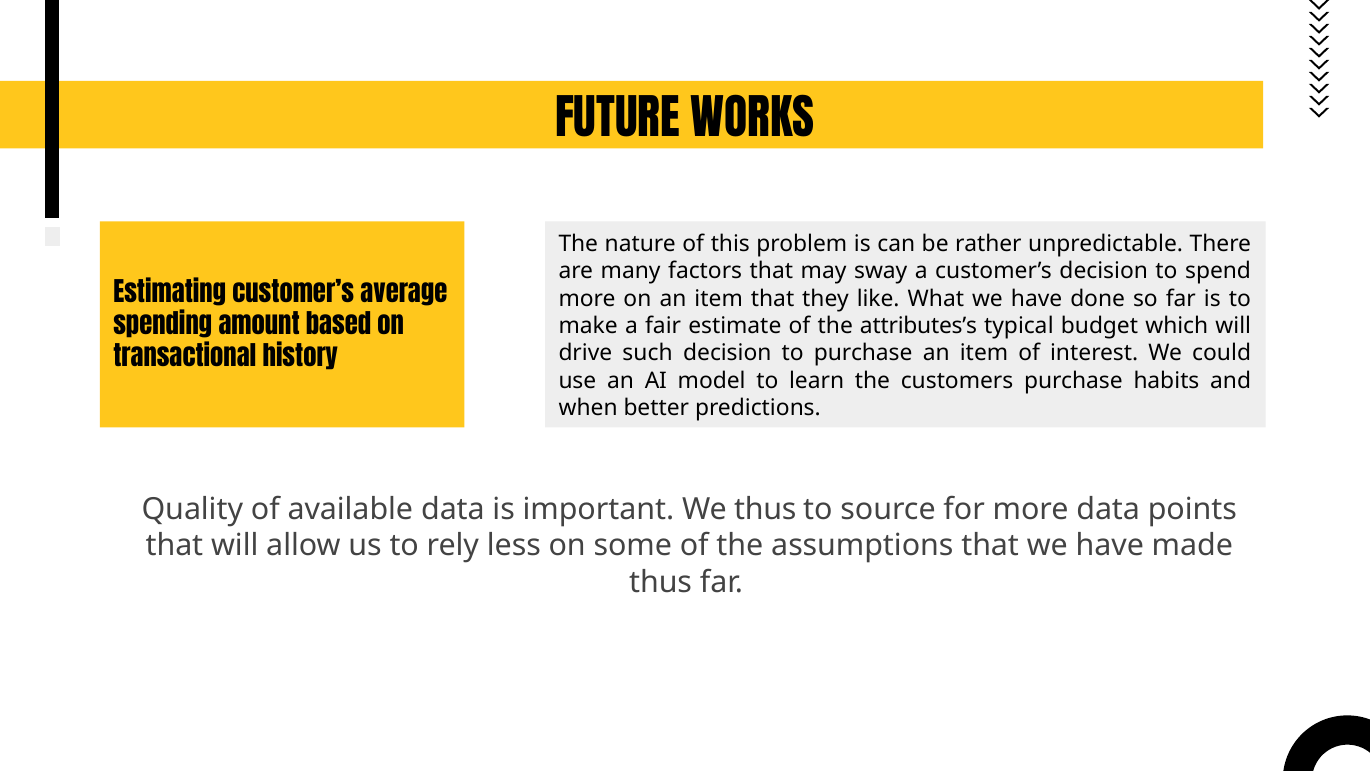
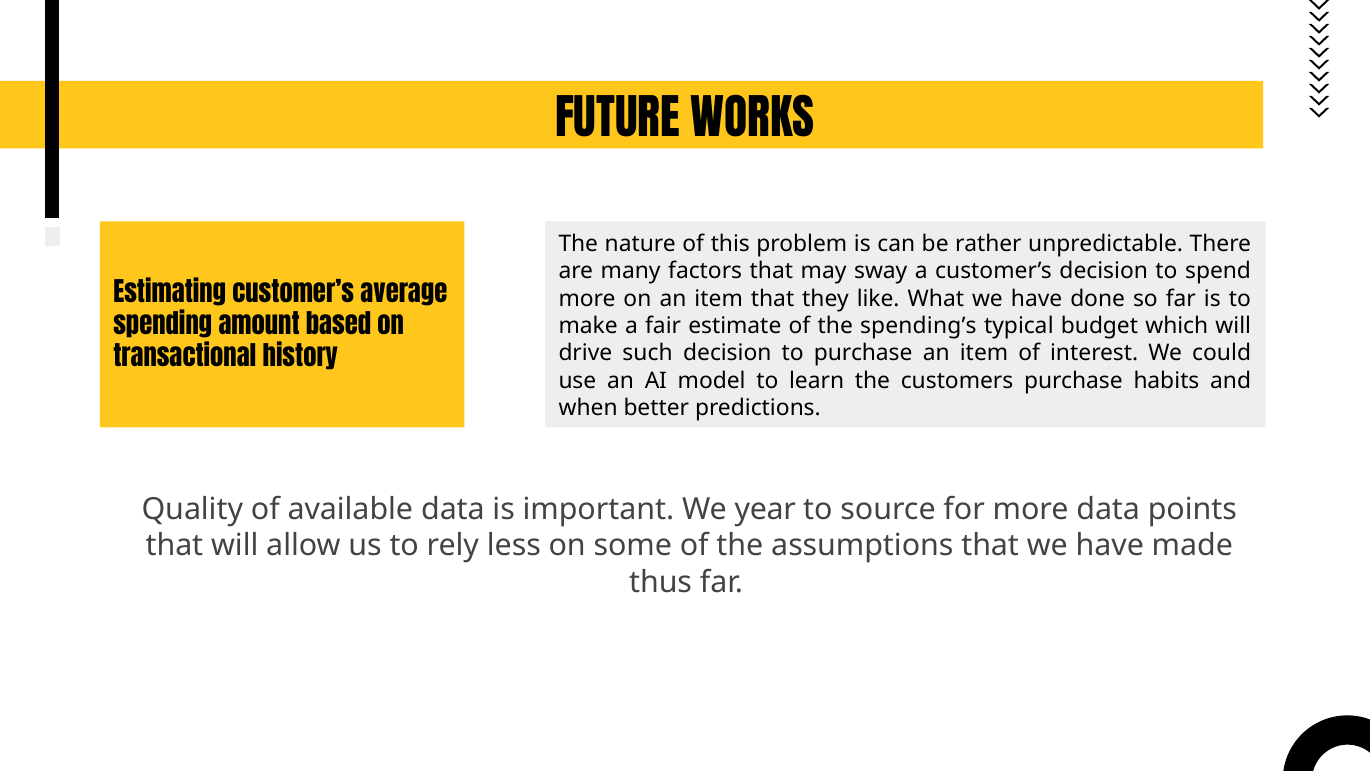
attributes’s: attributes’s -> spending’s
We thus: thus -> year
